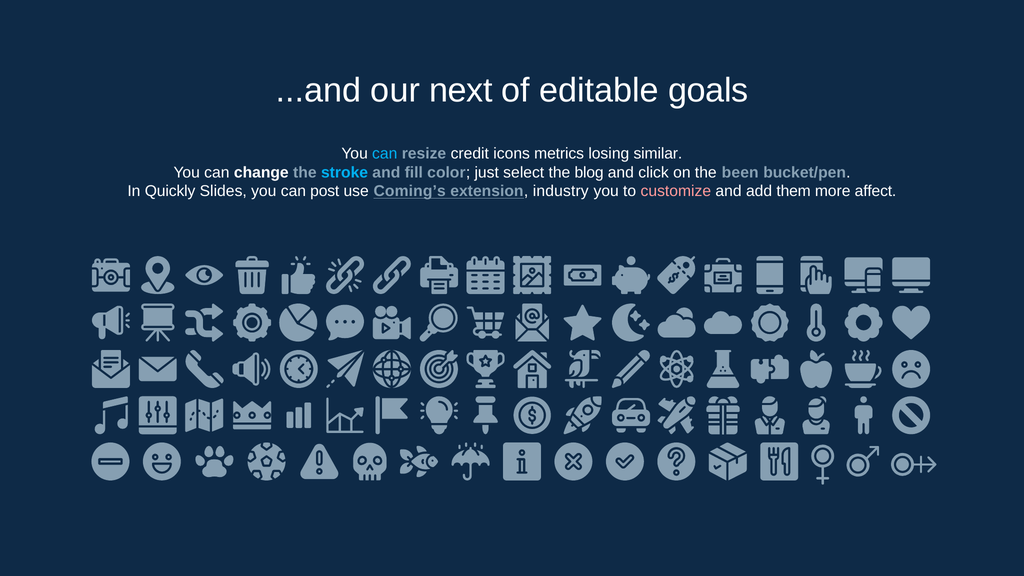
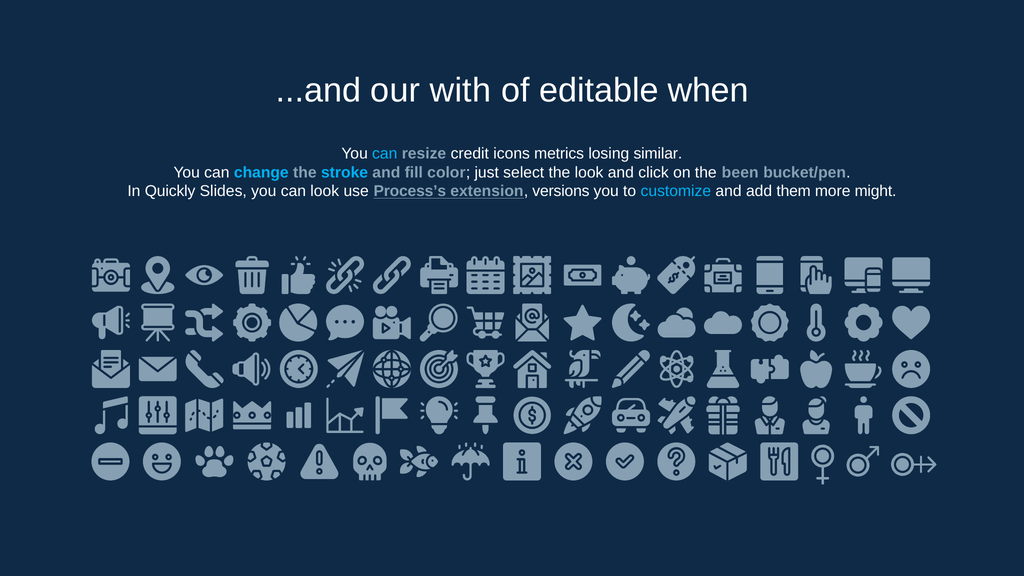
next: next -> with
goals: goals -> when
change colour: white -> light blue
the blog: blog -> look
can post: post -> look
Coming’s: Coming’s -> Process’s
industry: industry -> versions
customize colour: pink -> light blue
affect: affect -> might
